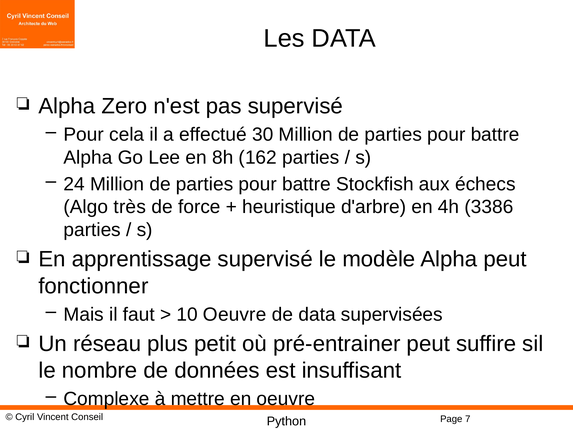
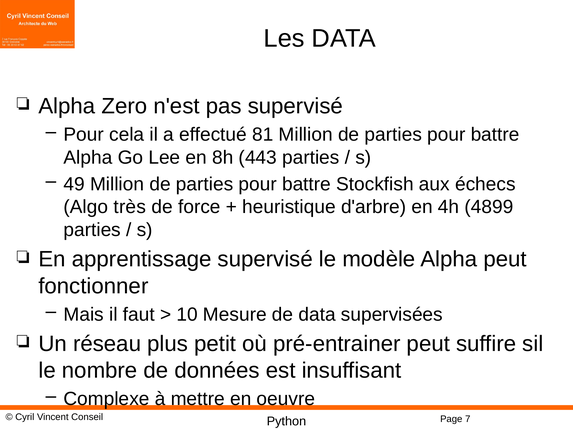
30: 30 -> 81
162: 162 -> 443
24: 24 -> 49
3386: 3386 -> 4899
10 Oeuvre: Oeuvre -> Mesure
